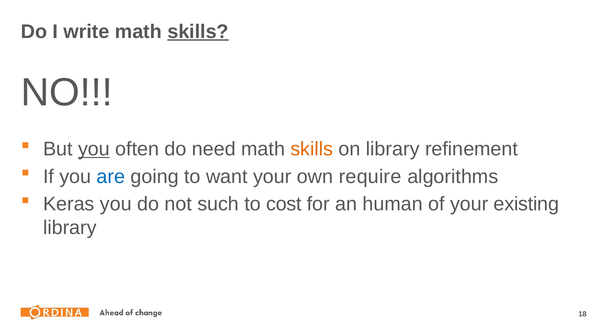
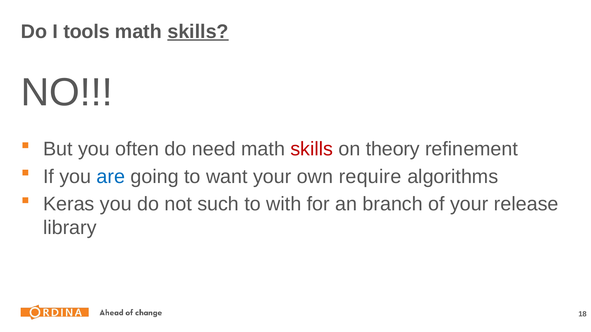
write: write -> tools
you at (94, 149) underline: present -> none
skills at (312, 149) colour: orange -> red
on library: library -> theory
cost: cost -> with
human: human -> branch
existing: existing -> release
